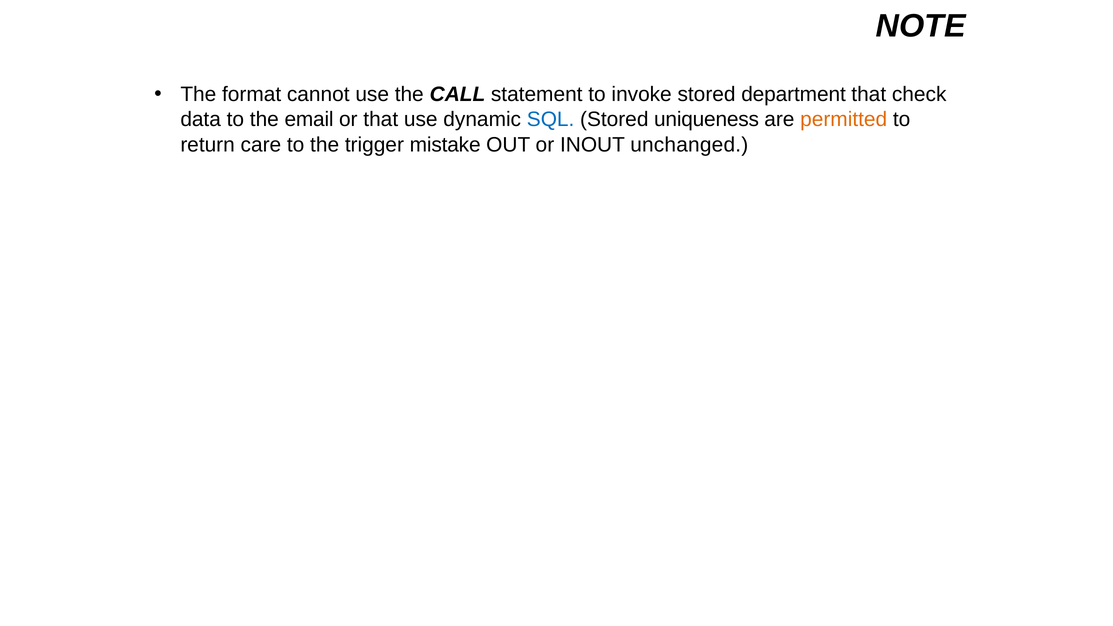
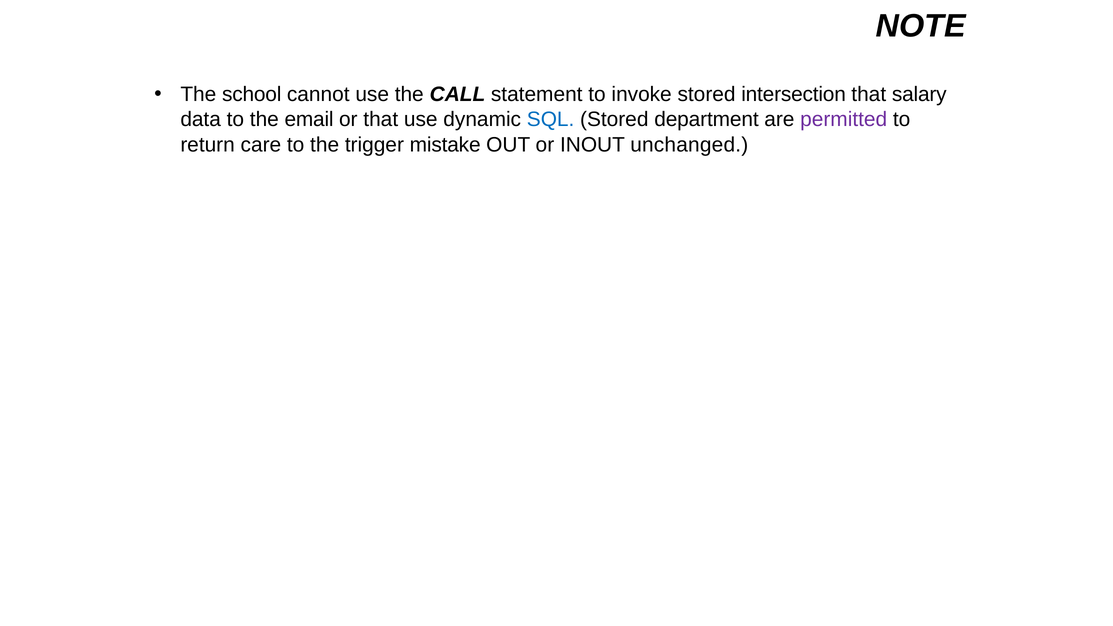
format: format -> school
department: department -> intersection
check: check -> salary
uniqueness: uniqueness -> department
permitted colour: orange -> purple
